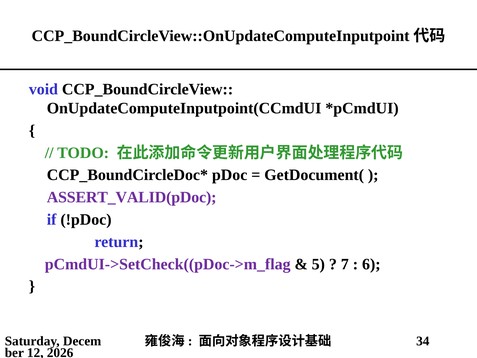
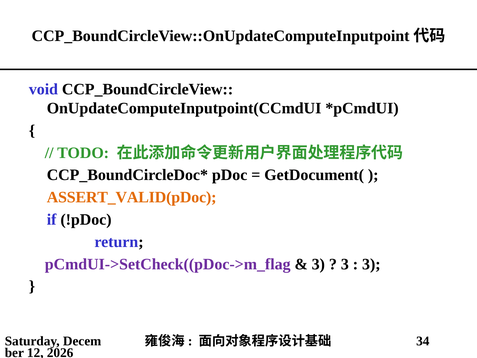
ASSERT_VALID(pDoc colour: purple -> orange
5 at (318, 264): 5 -> 3
7 at (345, 264): 7 -> 3
6 at (371, 264): 6 -> 3
